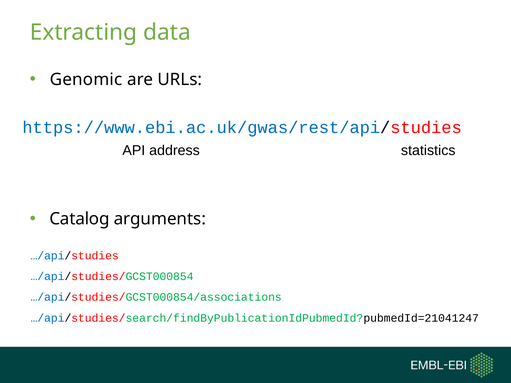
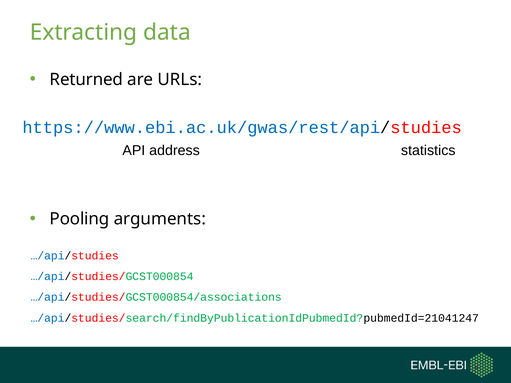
Genomic: Genomic -> Returned
Catalog: Catalog -> Pooling
